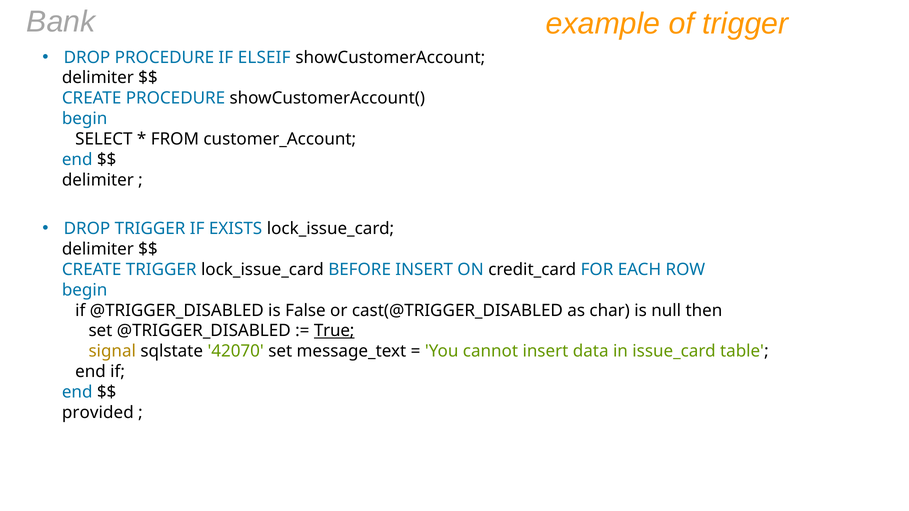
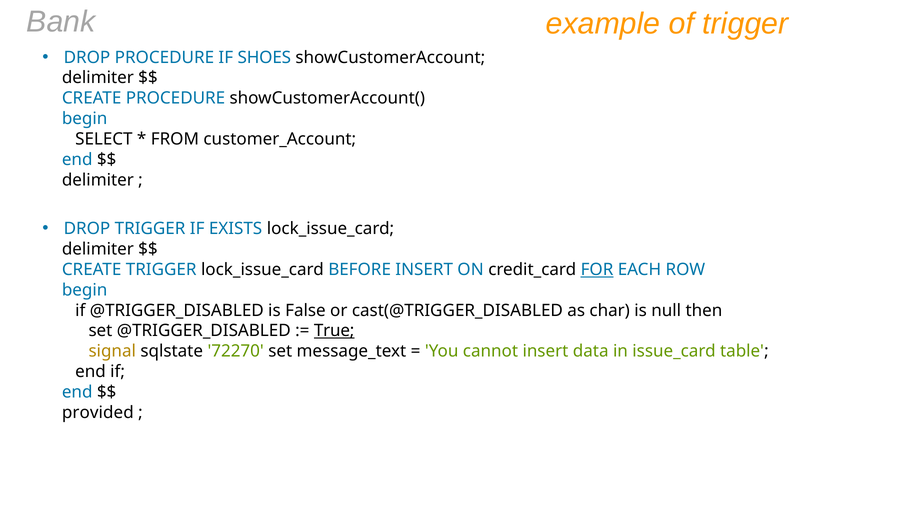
ELSEIF: ELSEIF -> SHOES
FOR underline: none -> present
42070: 42070 -> 72270
